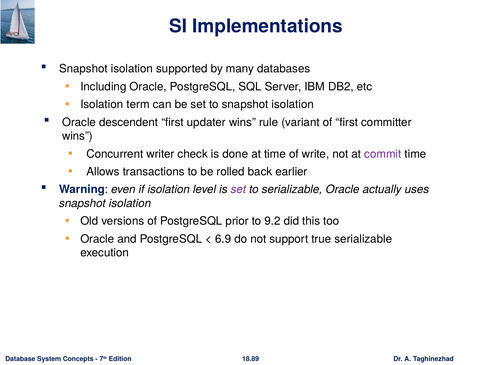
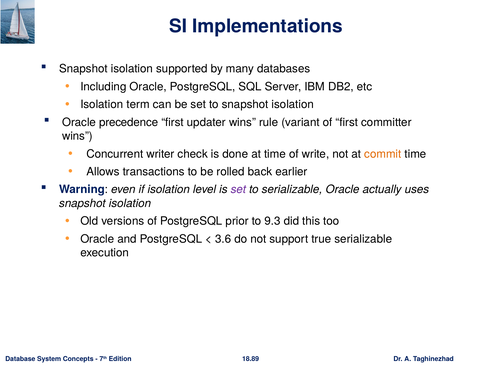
descendent: descendent -> precedence
commit colour: purple -> orange
9.2: 9.2 -> 9.3
6.9: 6.9 -> 3.6
